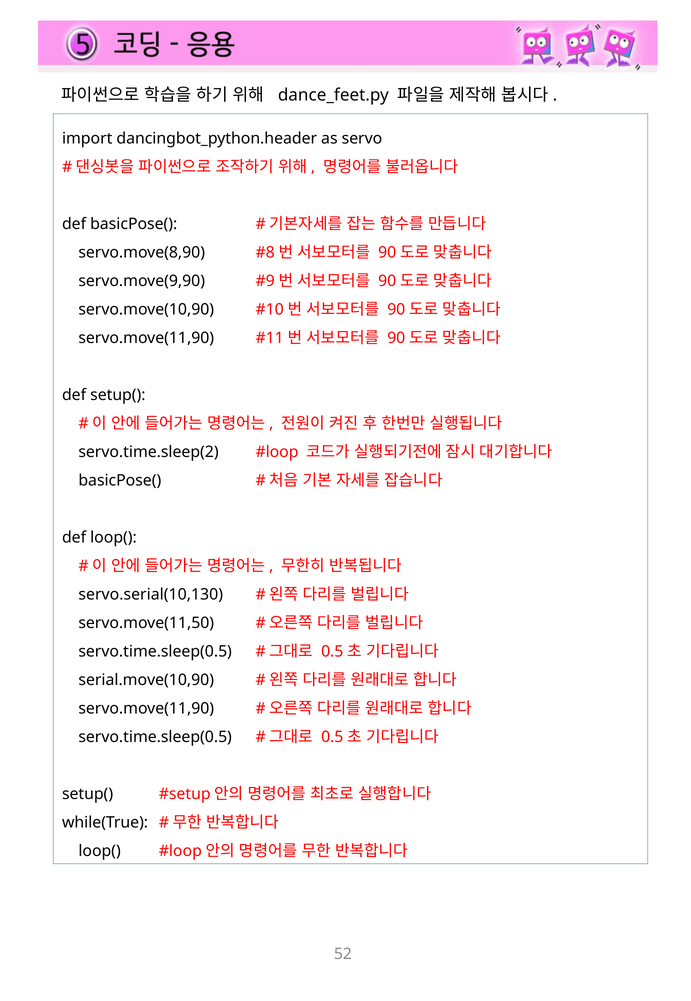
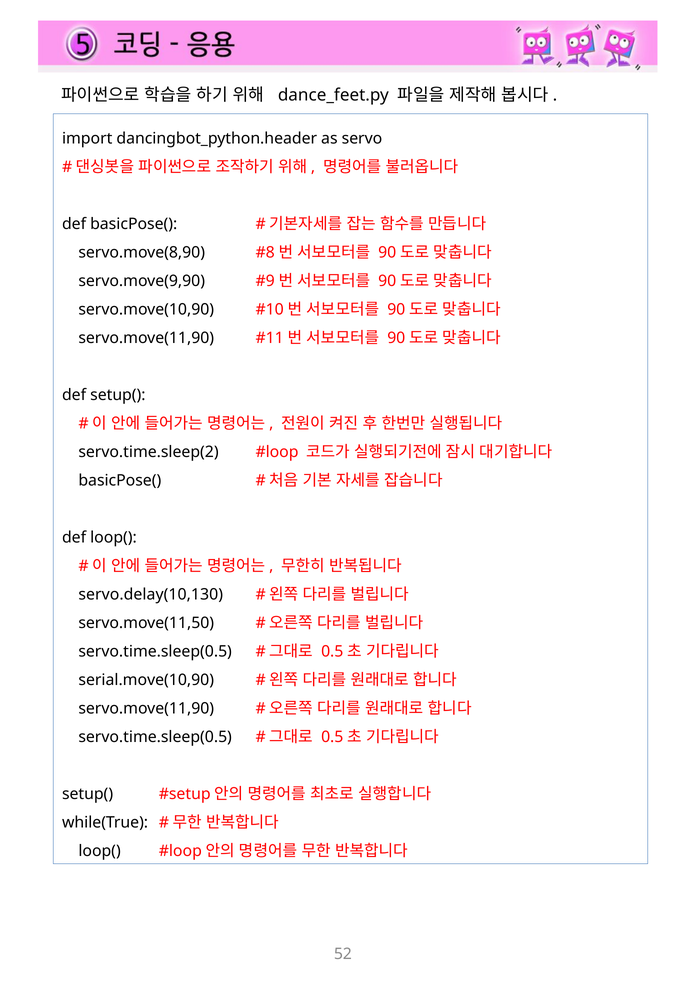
servo.serial(10,130: servo.serial(10,130 -> servo.delay(10,130
